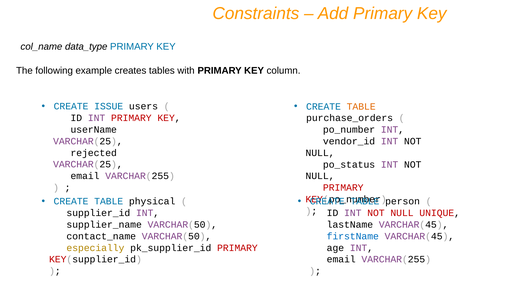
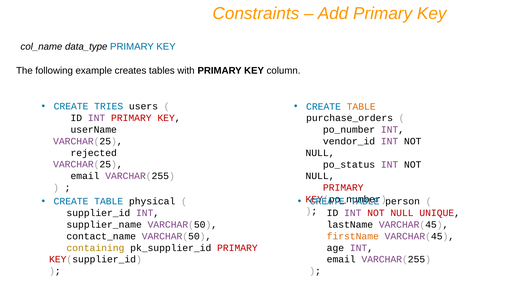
ISSUE: ISSUE -> TRIES
firstName colour: blue -> orange
especially: especially -> containing
